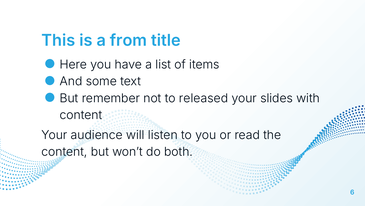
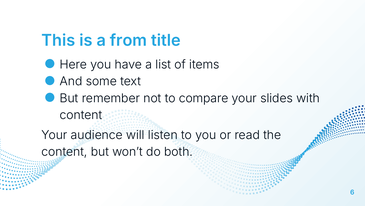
released: released -> compare
